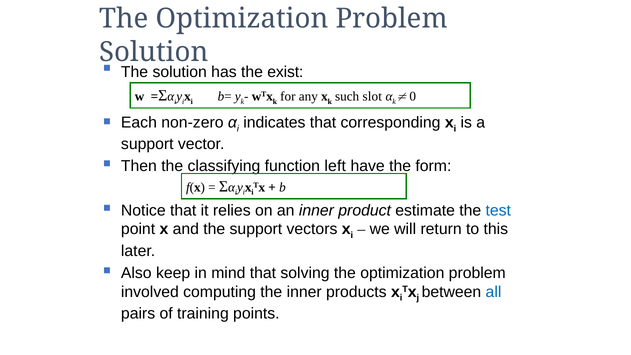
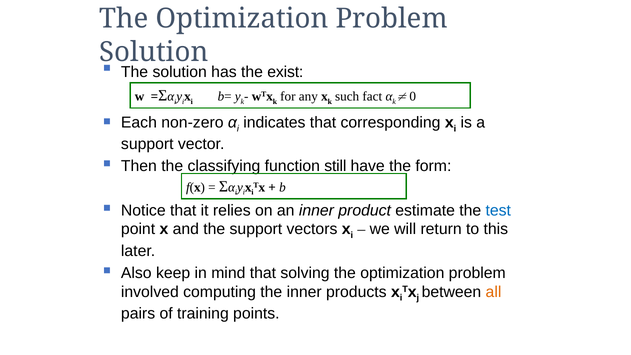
slot: slot -> fact
left: left -> still
all colour: blue -> orange
